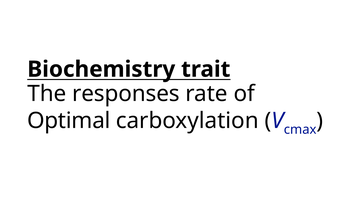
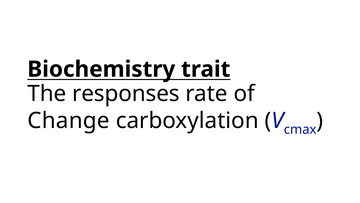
Optimal: Optimal -> Change
